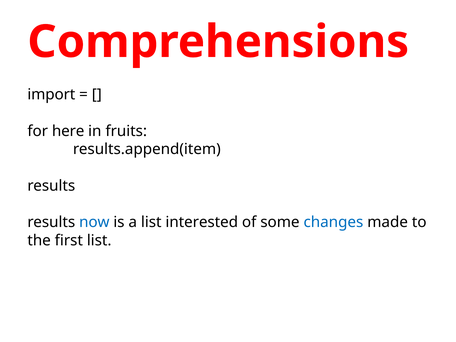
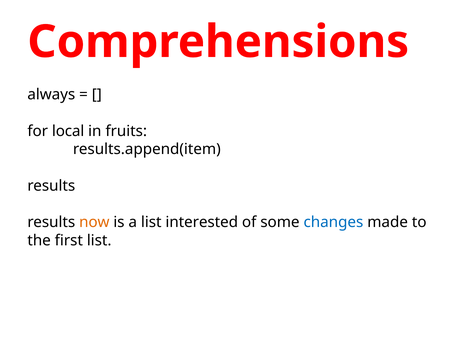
import: import -> always
here: here -> local
now colour: blue -> orange
